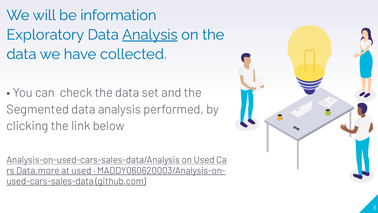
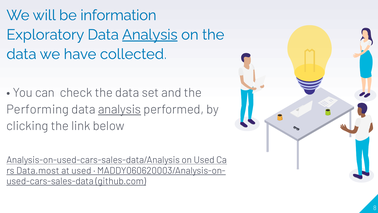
Segmented: Segmented -> Performing
analysis at (120, 109) underline: none -> present
Data.more: Data.more -> Data.most
